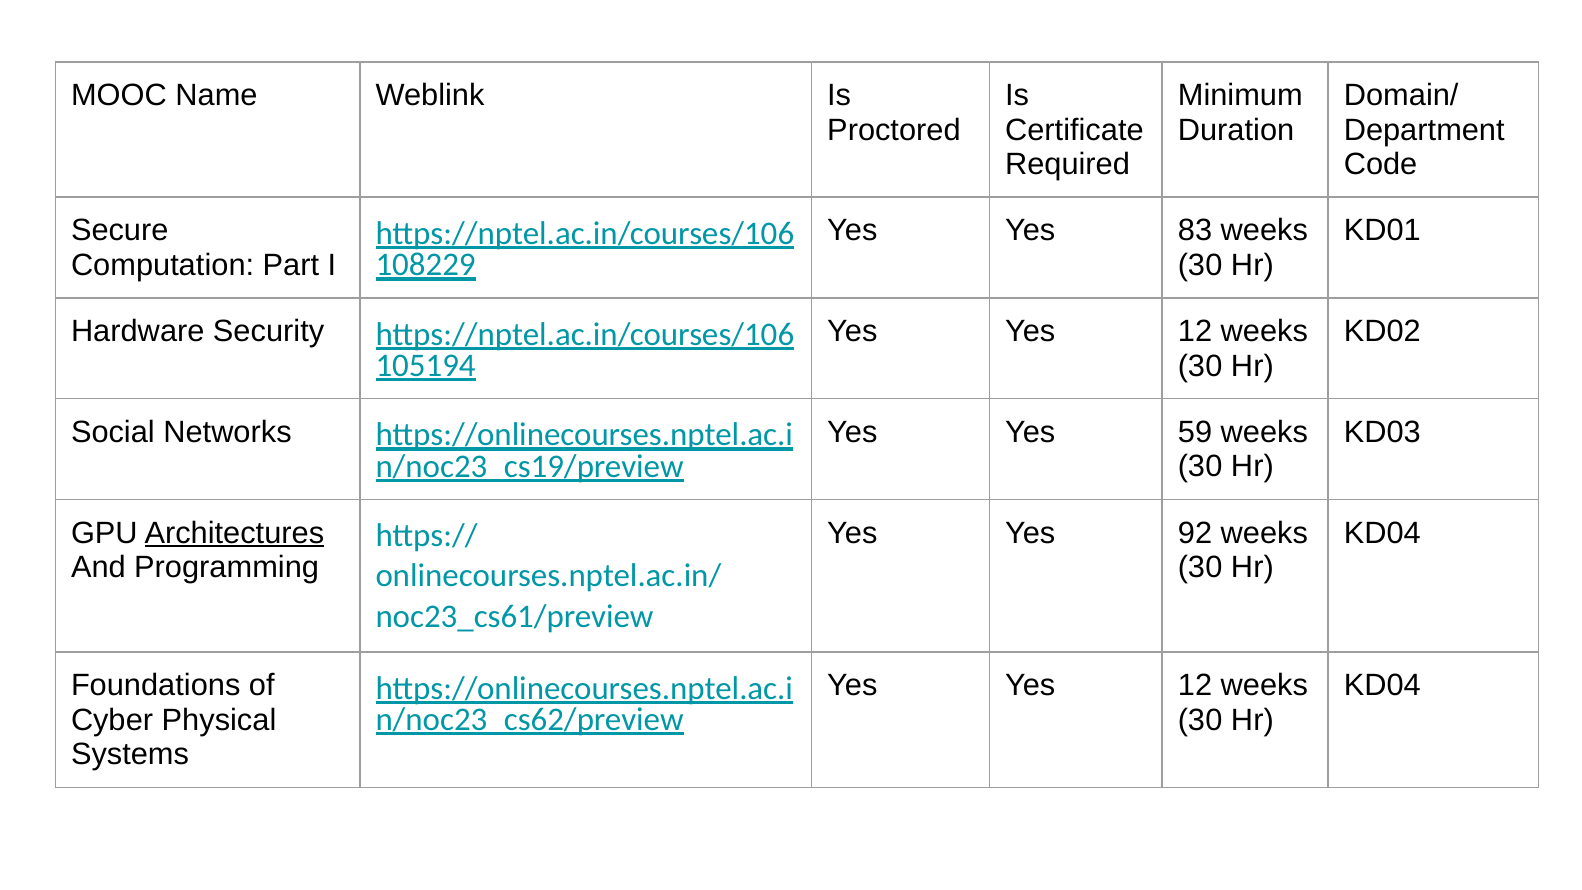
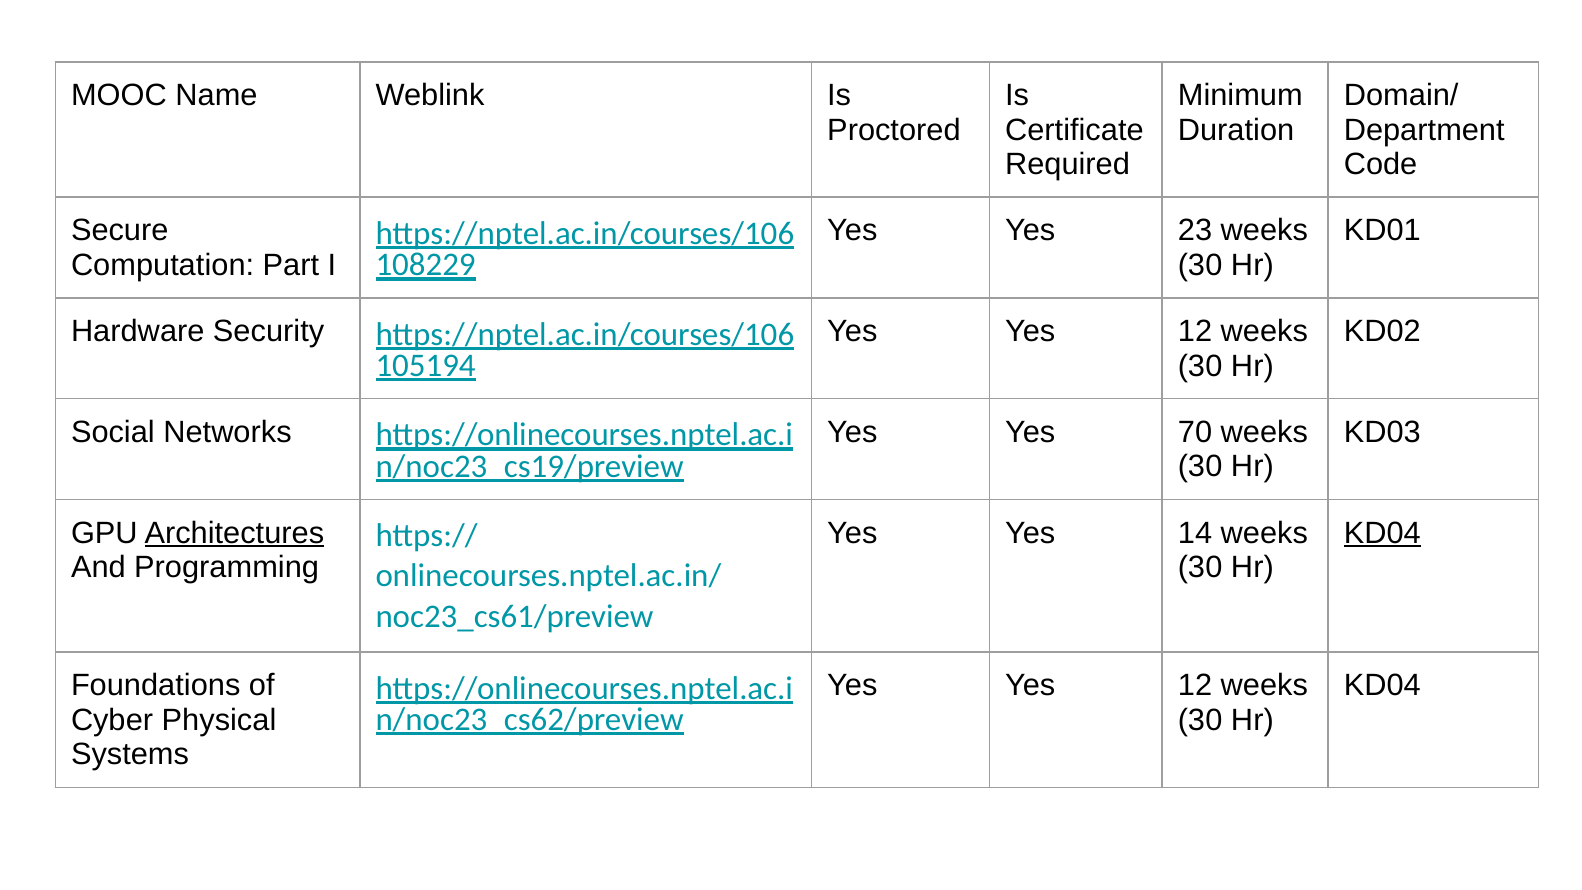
83: 83 -> 23
59: 59 -> 70
92: 92 -> 14
KD04 at (1382, 533) underline: none -> present
